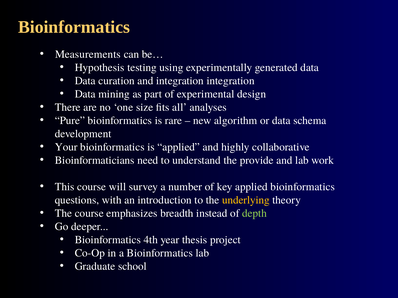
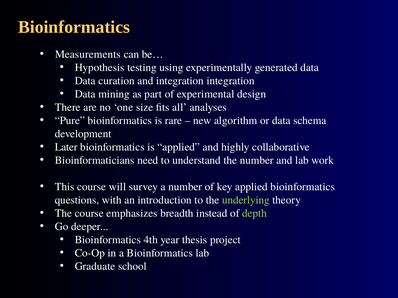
Your: Your -> Later
the provide: provide -> number
underlying colour: yellow -> light green
